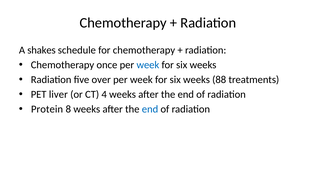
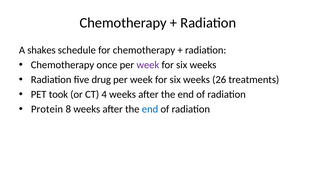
week at (148, 65) colour: blue -> purple
over: over -> drug
88: 88 -> 26
liver: liver -> took
